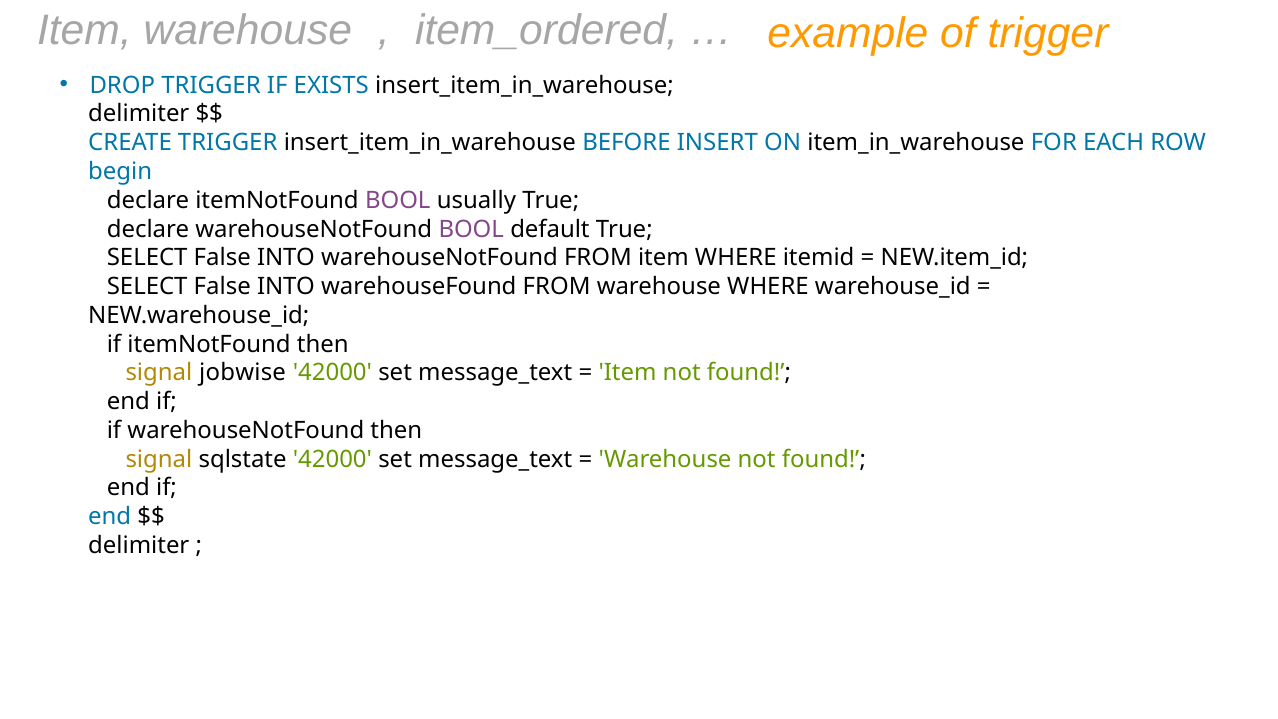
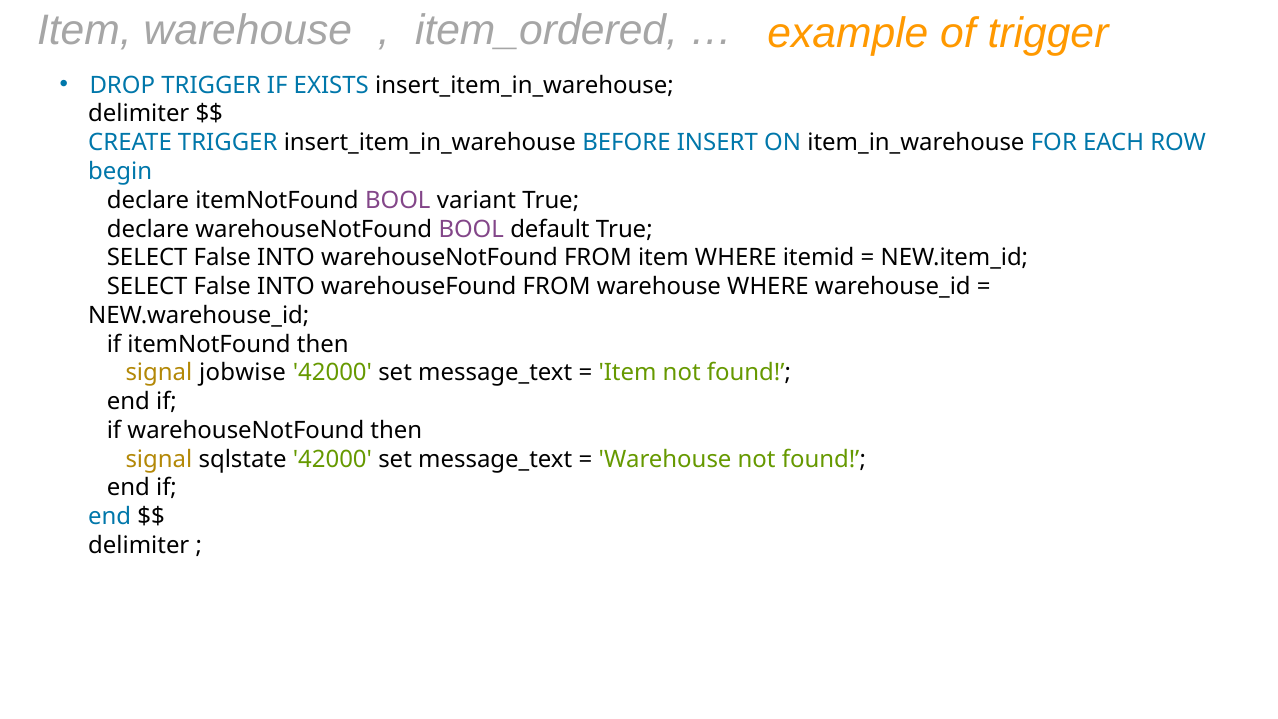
usually: usually -> variant
